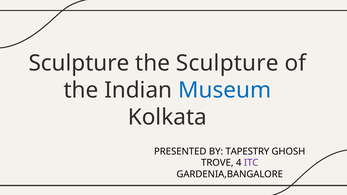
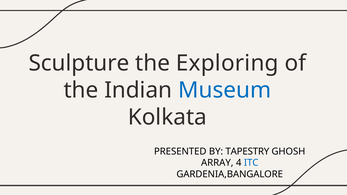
the Sculpture: Sculpture -> Exploring
TROVE: TROVE -> ARRAY
ITC colour: purple -> blue
